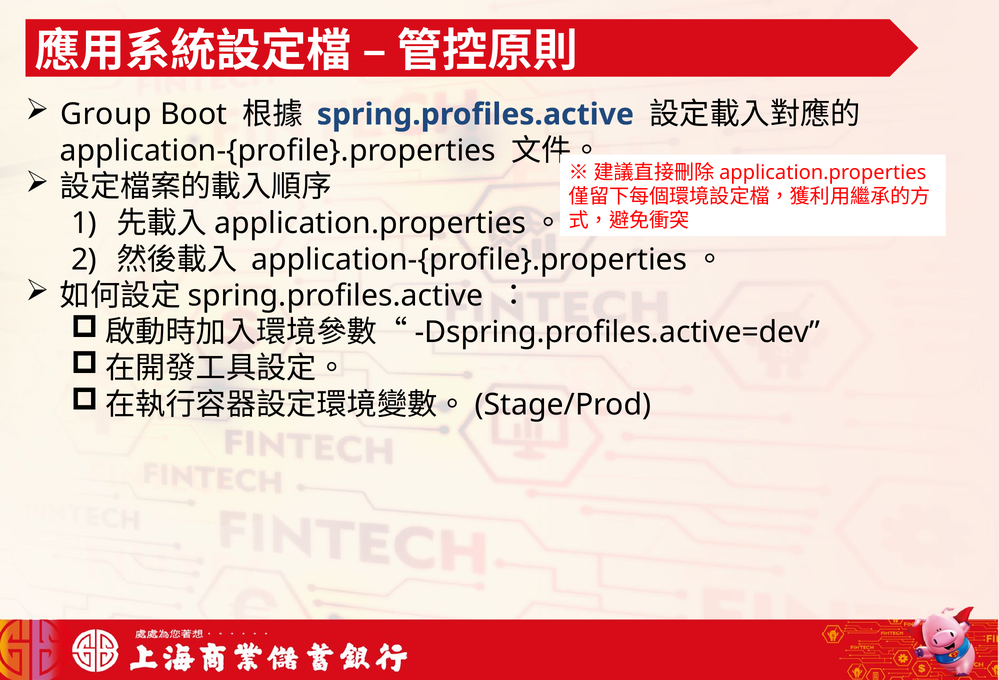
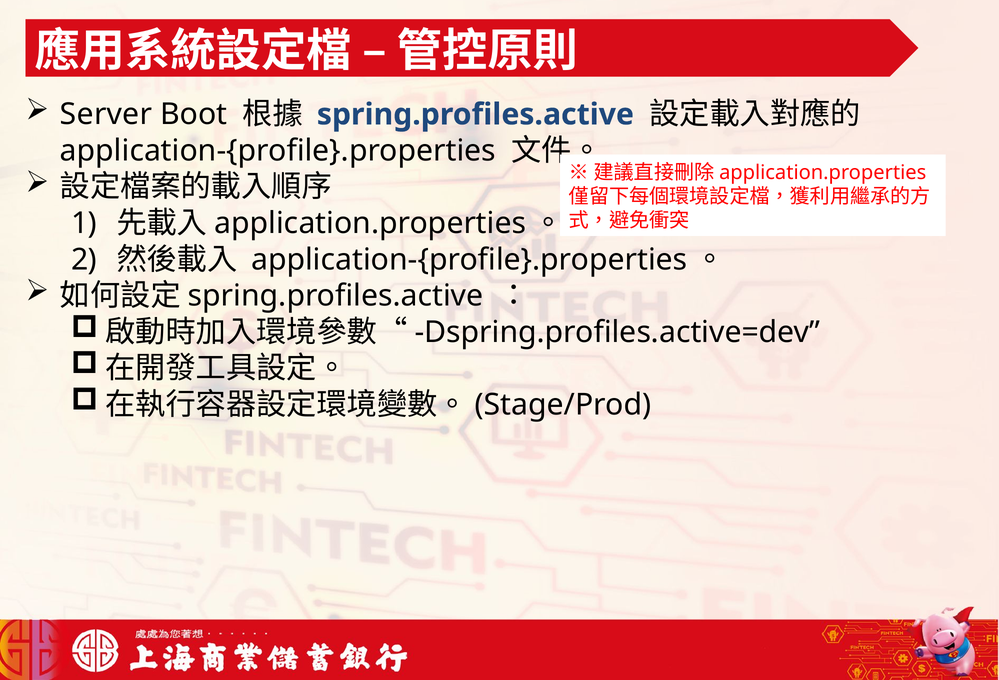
Group: Group -> Server
